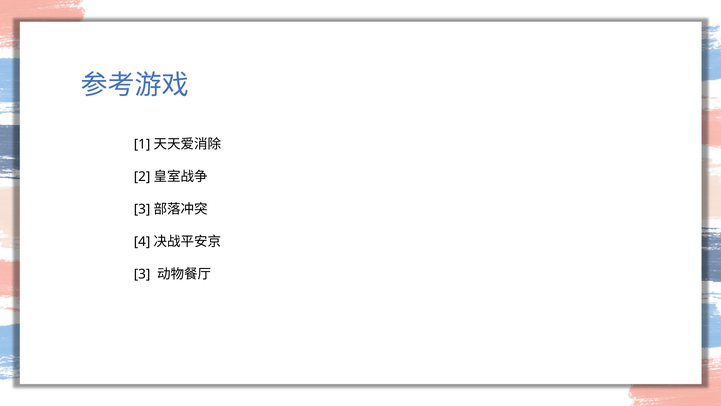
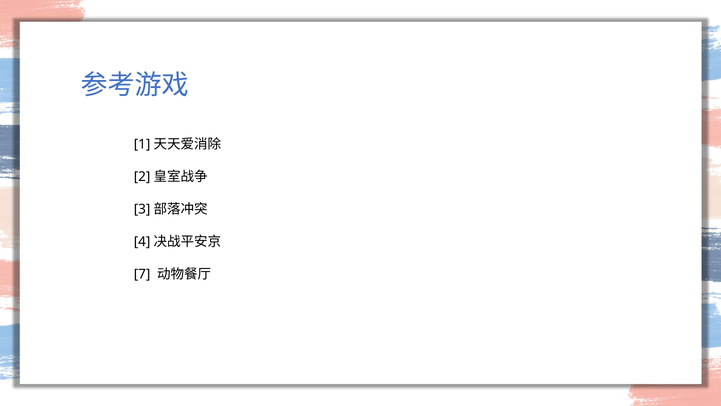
3: 3 -> 7
